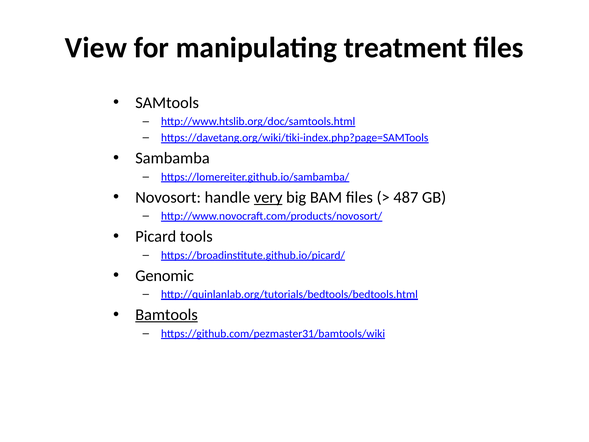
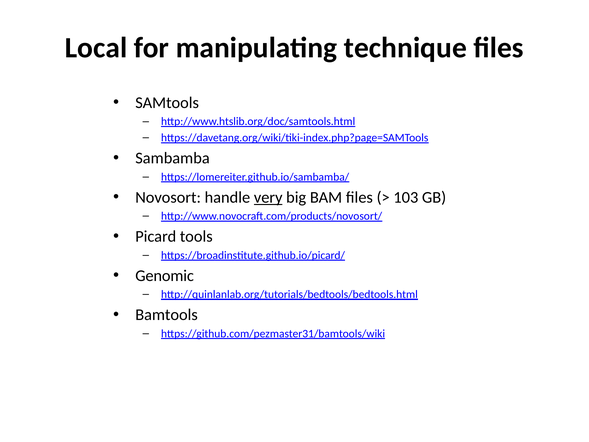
View: View -> Local
treatment: treatment -> technique
487: 487 -> 103
Bamtools underline: present -> none
